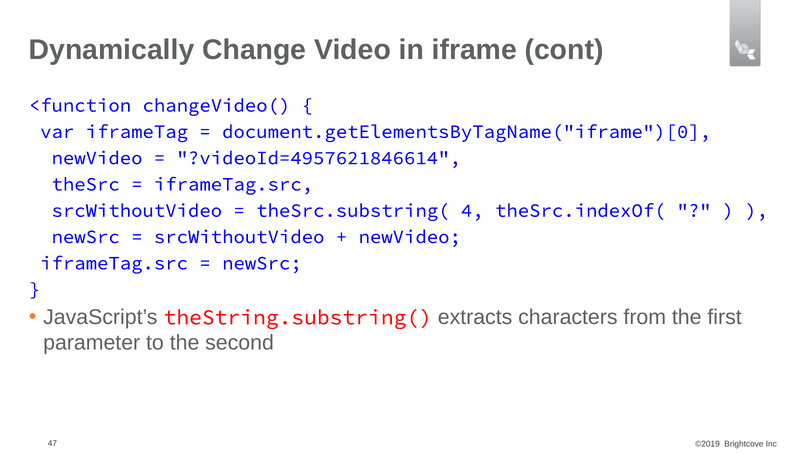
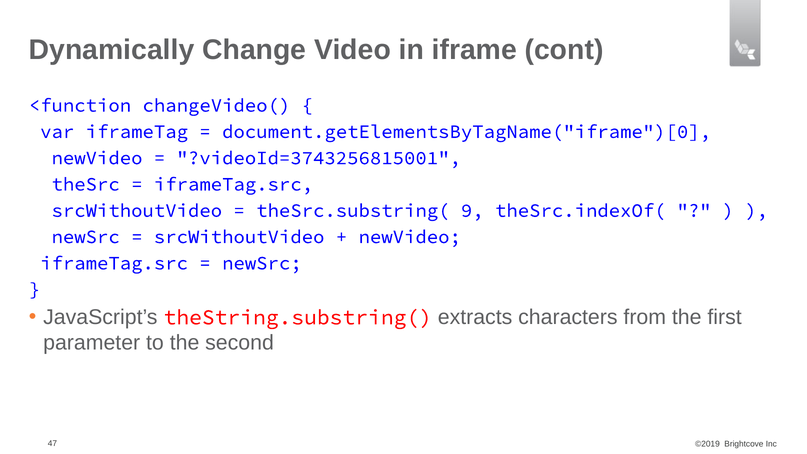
?videoId=4957621846614: ?videoId=4957621846614 -> ?videoId=3743256815001
4: 4 -> 9
